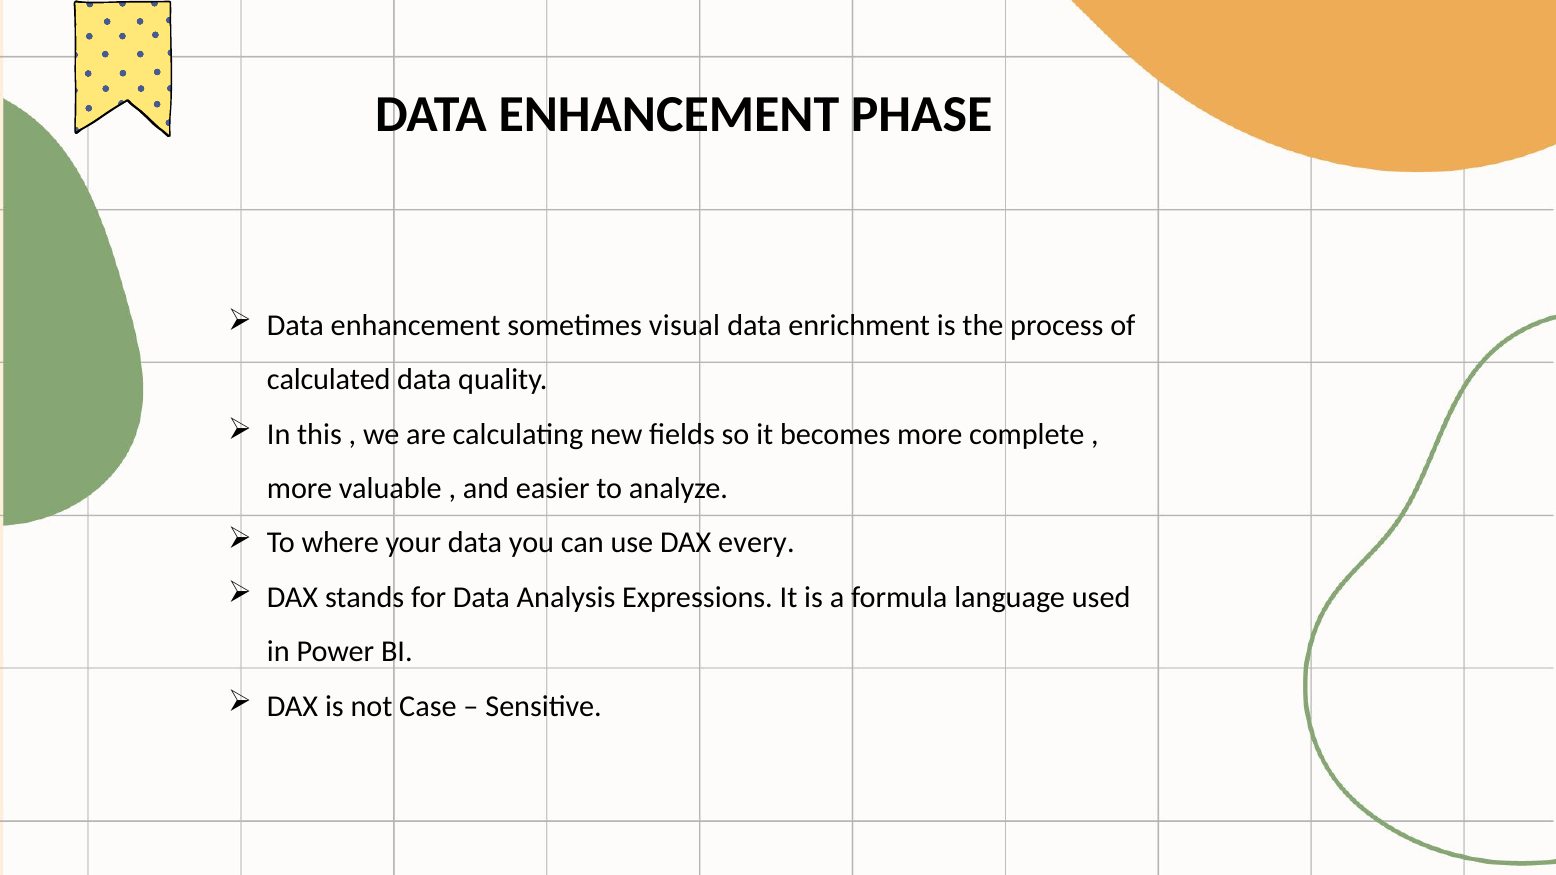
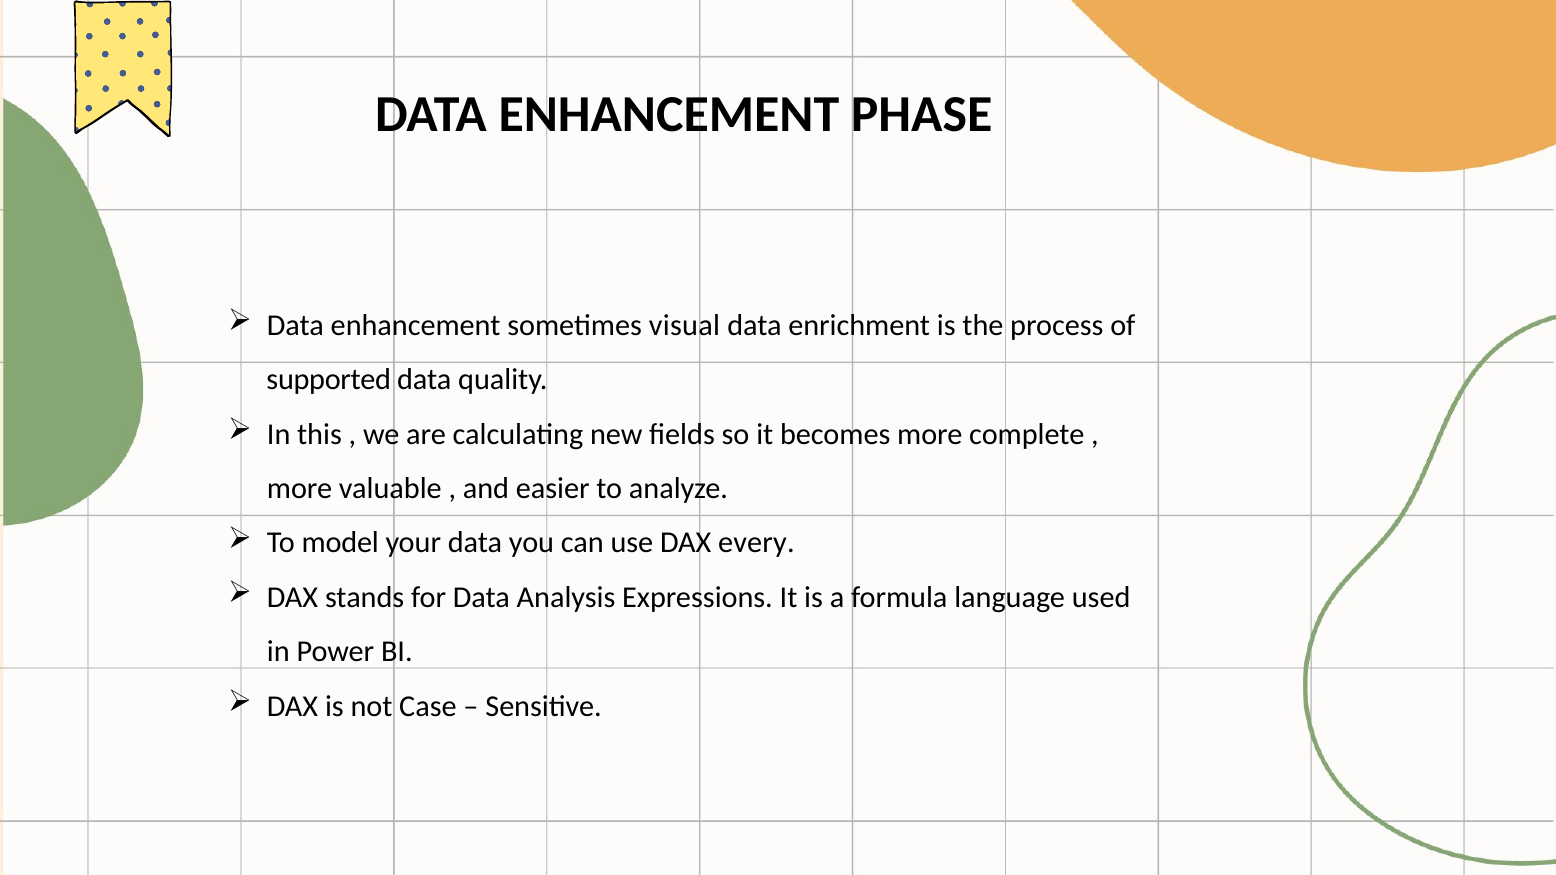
calculated: calculated -> supported
where: where -> model
